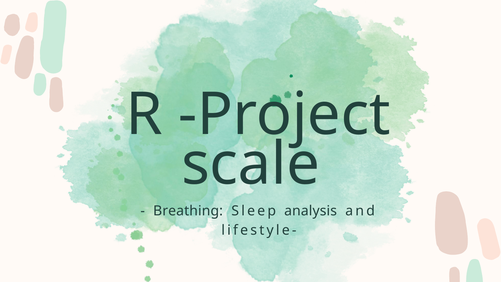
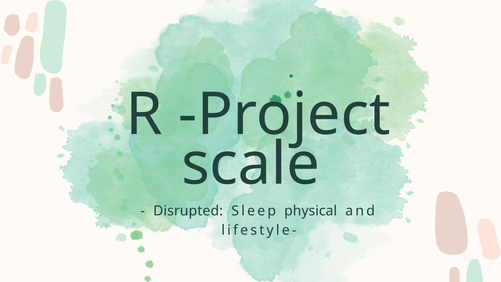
Breathing: Breathing -> Disrupted
analysis: analysis -> physical
